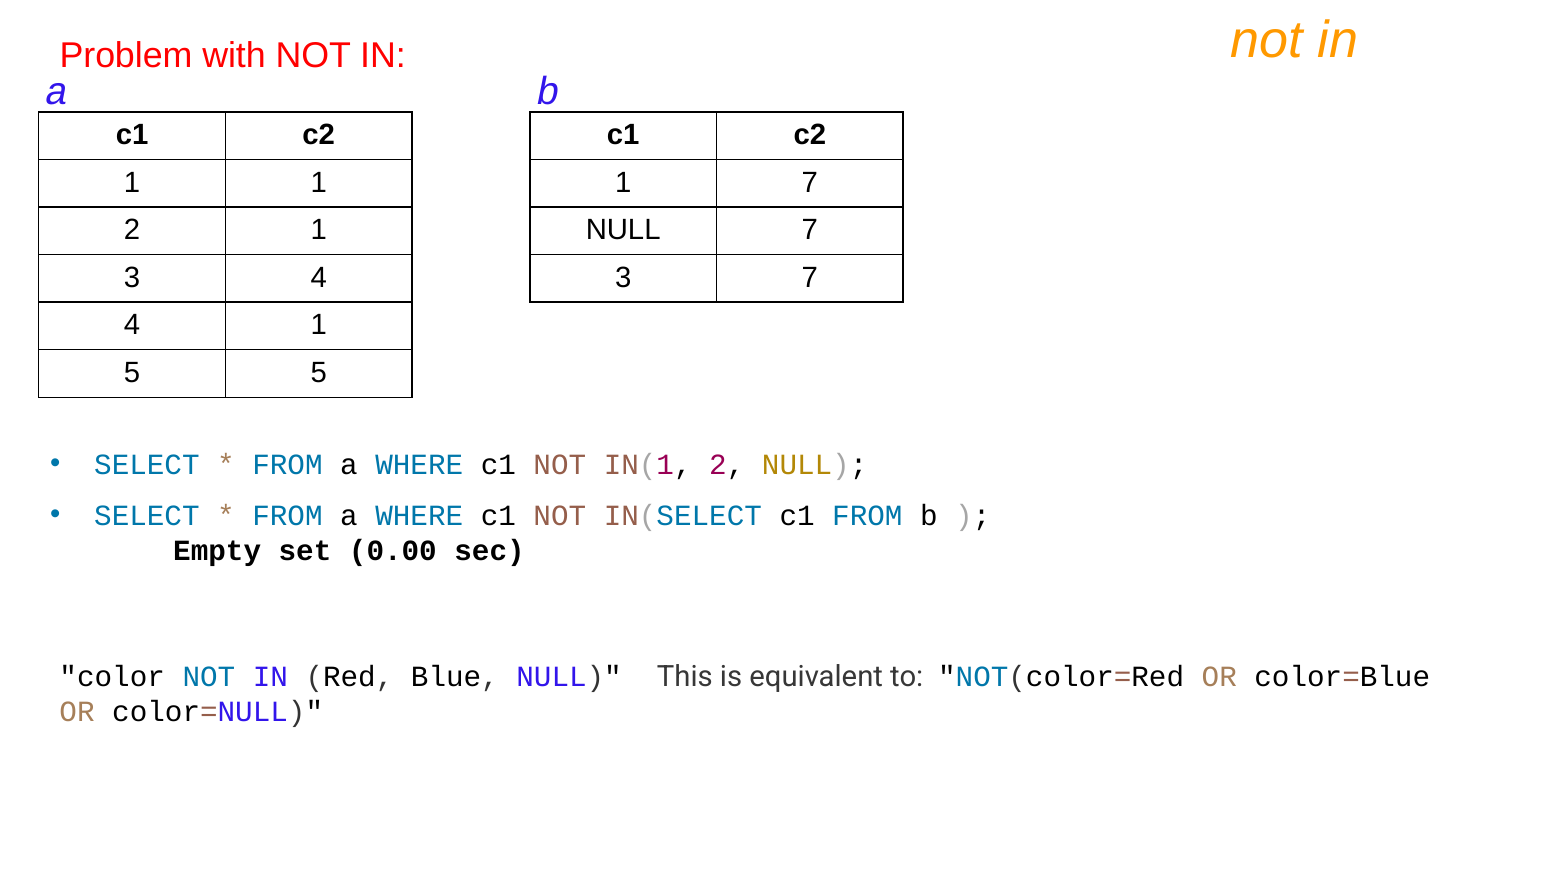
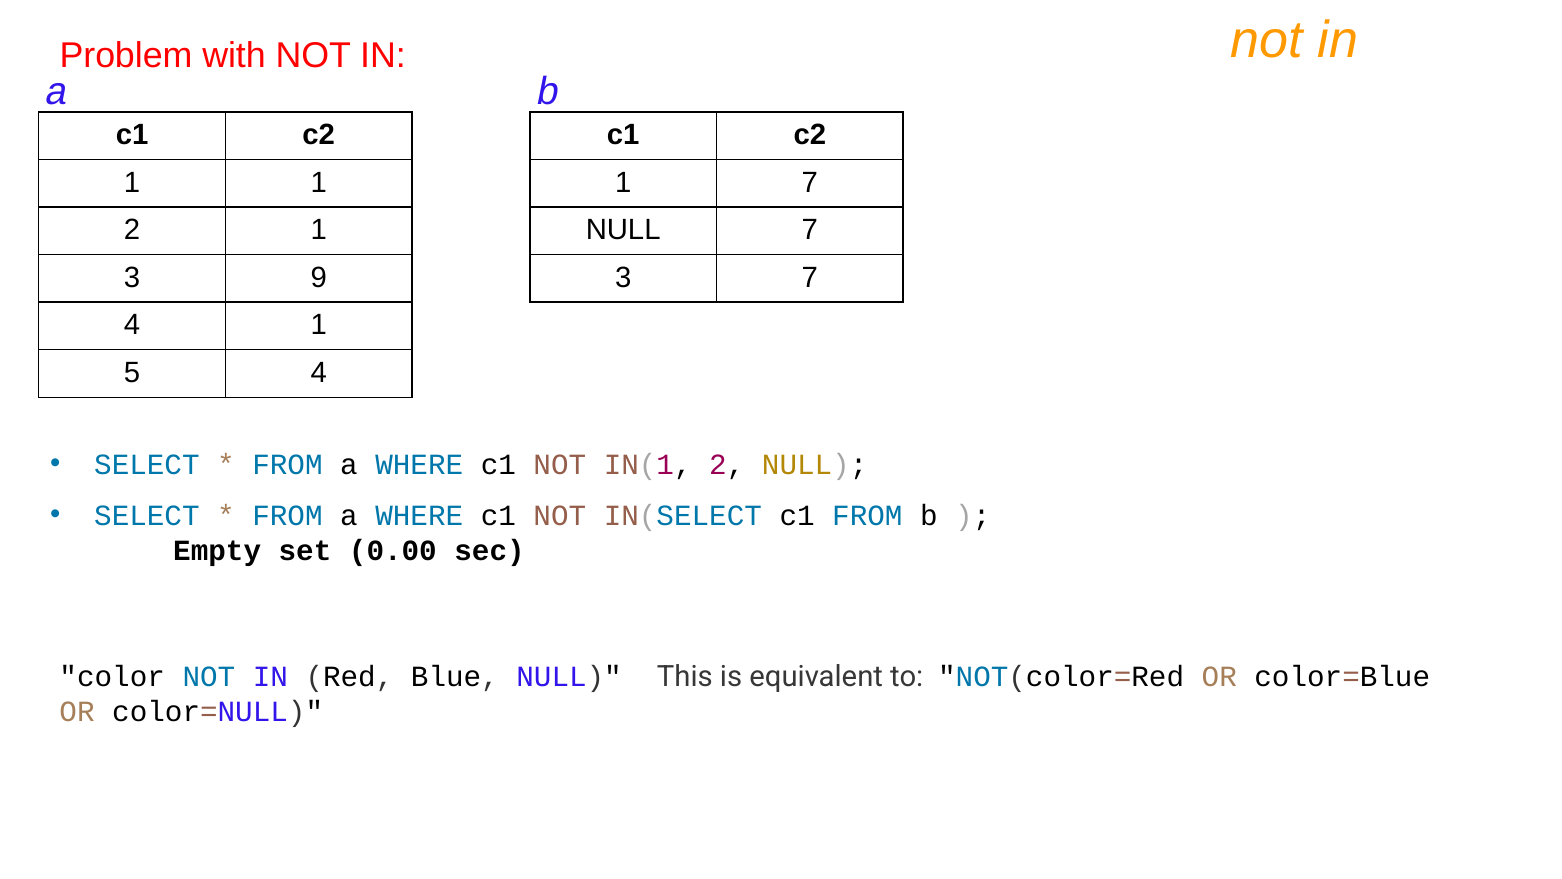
3 4: 4 -> 9
5 5: 5 -> 4
